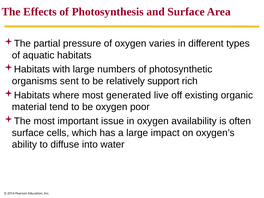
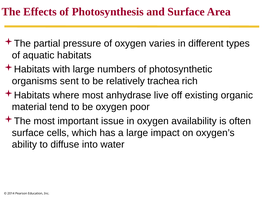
support: support -> trachea
generated: generated -> anhydrase
